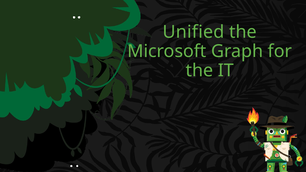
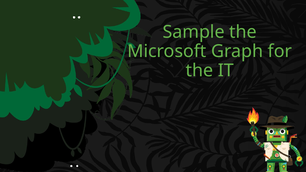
Unified: Unified -> Sample
